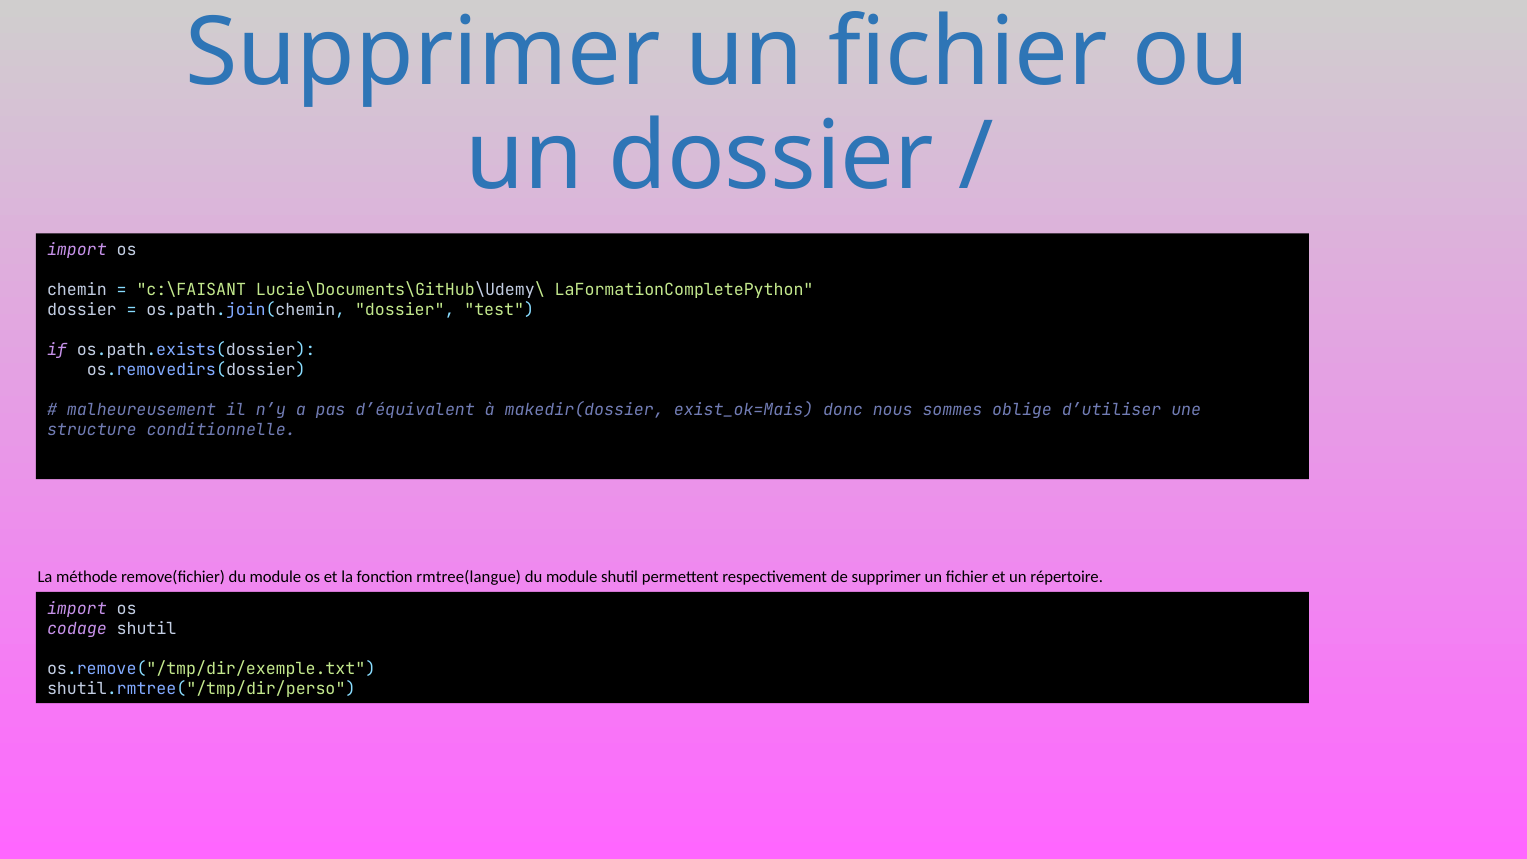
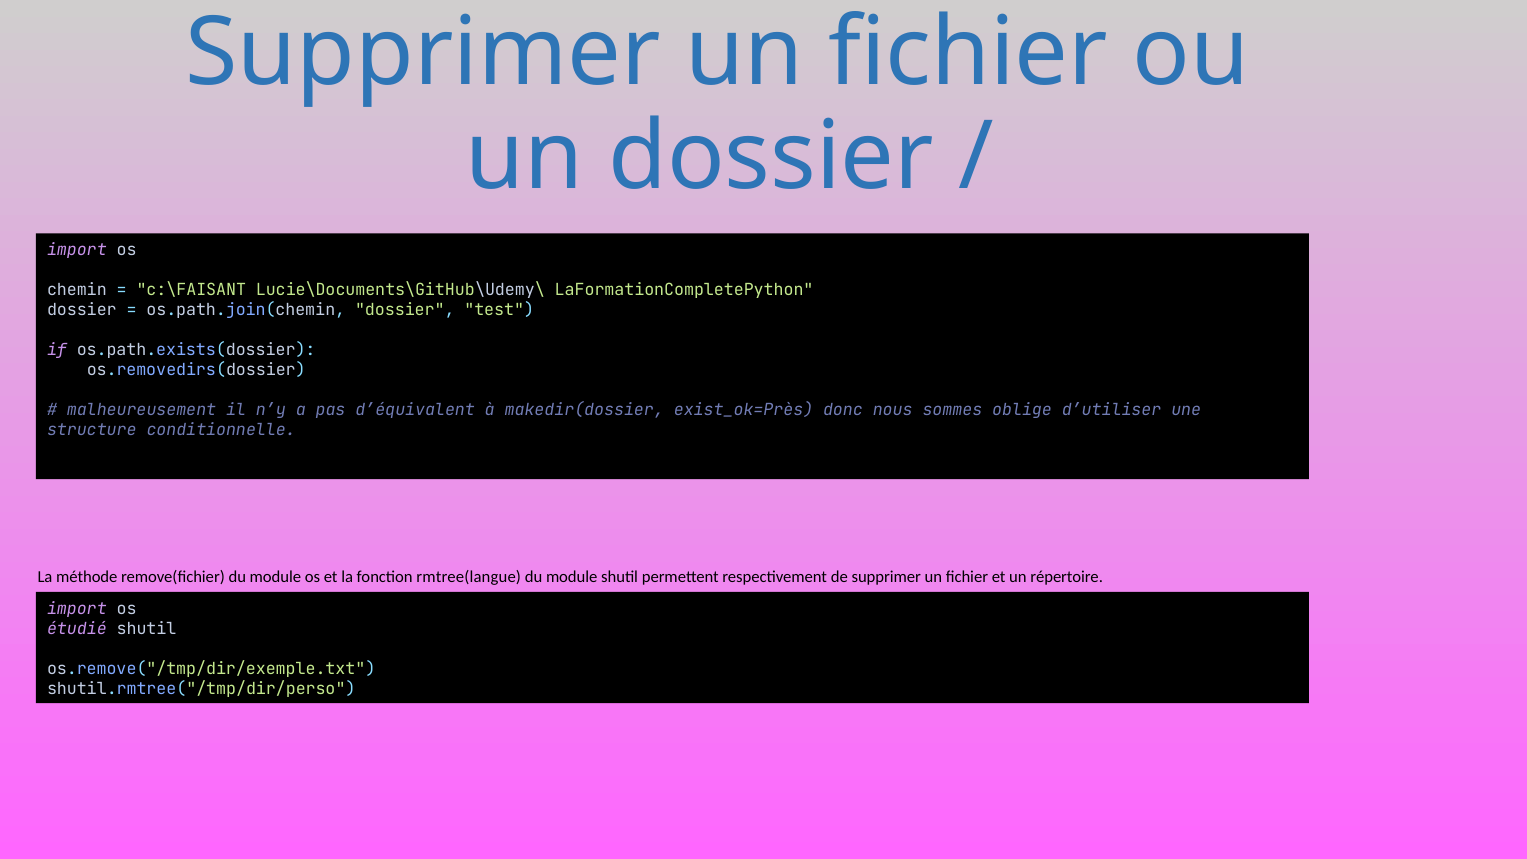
exist_ok=Mais: exist_ok=Mais -> exist_ok=Près
codage: codage -> étudié
